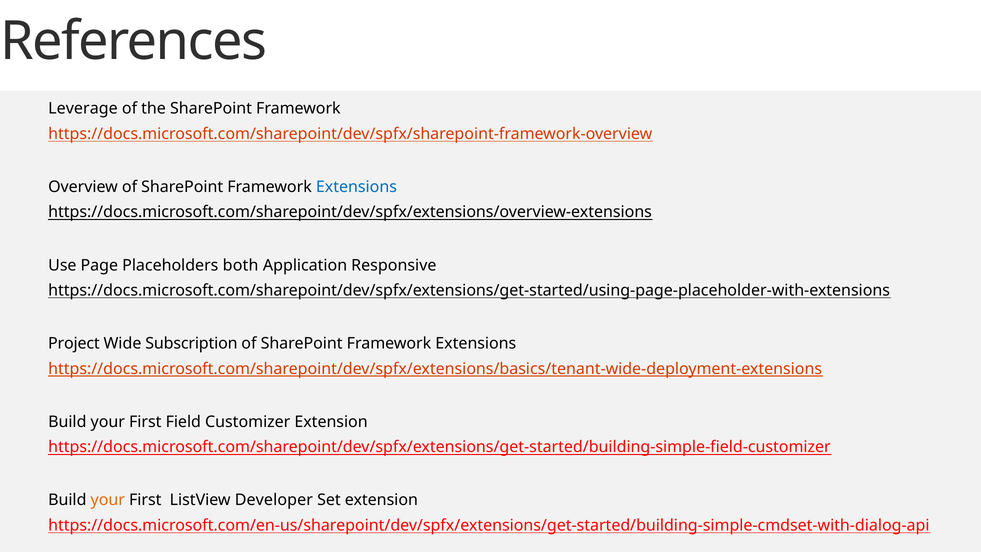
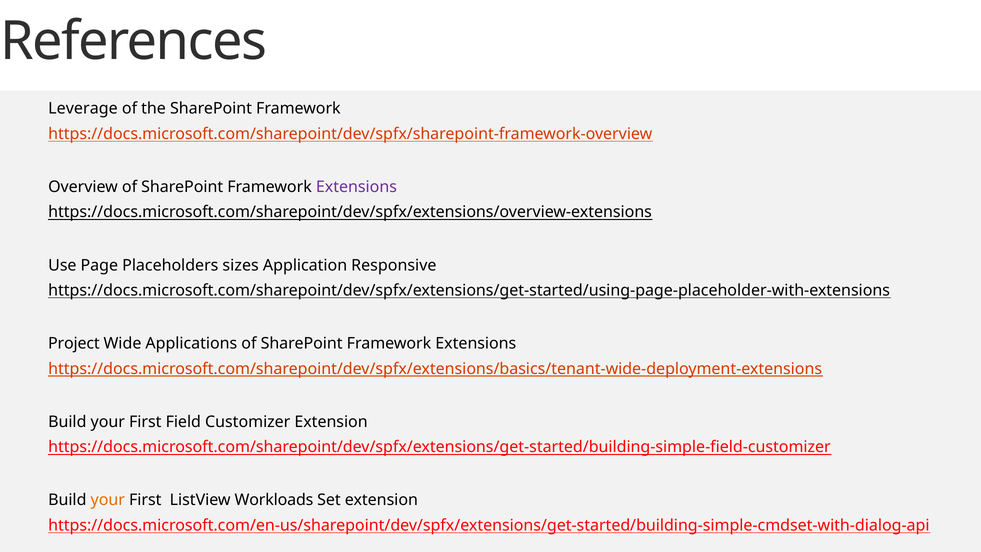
Extensions at (356, 187) colour: blue -> purple
both: both -> sizes
Subscription: Subscription -> Applications
Developer: Developer -> Workloads
